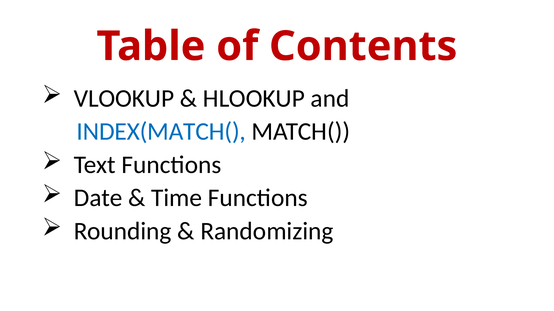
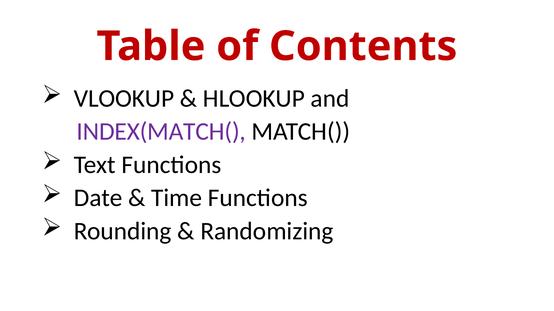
INDEX(MATCH( colour: blue -> purple
